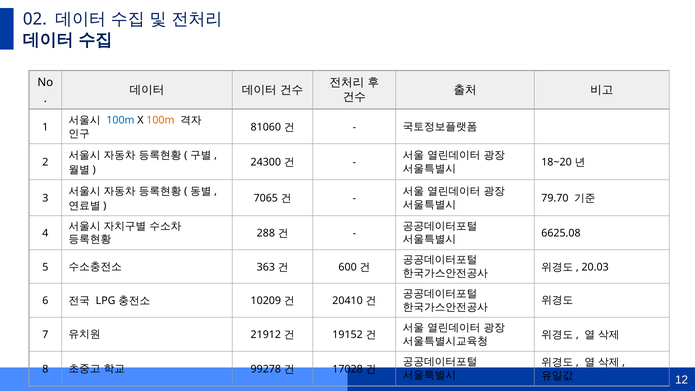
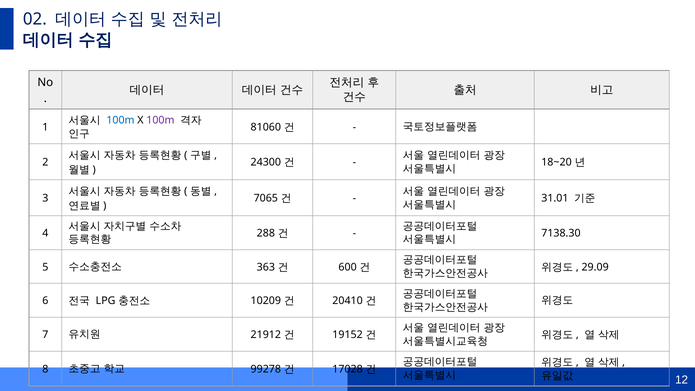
100m at (160, 120) colour: orange -> purple
79.70: 79.70 -> 31.01
6625.08: 6625.08 -> 7138.30
20.03: 20.03 -> 29.09
